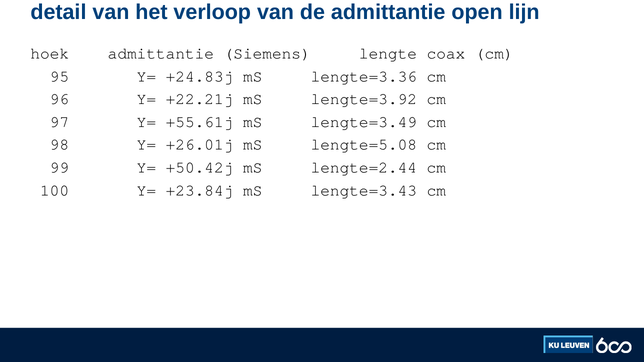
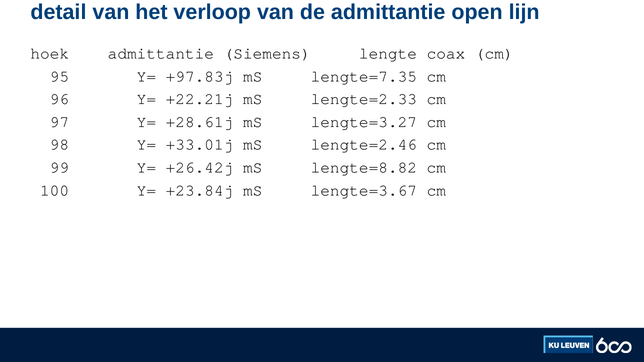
+24.83j: +24.83j -> +97.83j
lengte=3.36: lengte=3.36 -> lengte=7.35
lengte=3.92: lengte=3.92 -> lengte=2.33
+55.61j: +55.61j -> +28.61j
lengte=3.49: lengte=3.49 -> lengte=3.27
+26.01j: +26.01j -> +33.01j
lengte=5.08: lengte=5.08 -> lengte=2.46
+50.42j: +50.42j -> +26.42j
lengte=2.44: lengte=2.44 -> lengte=8.82
lengte=3.43: lengte=3.43 -> lengte=3.67
